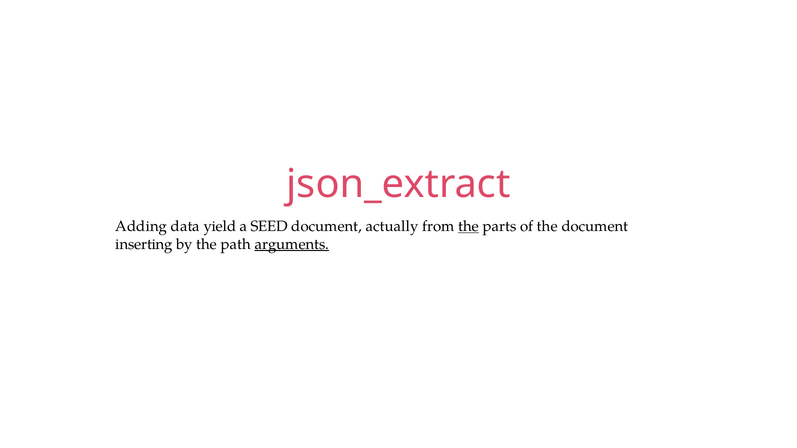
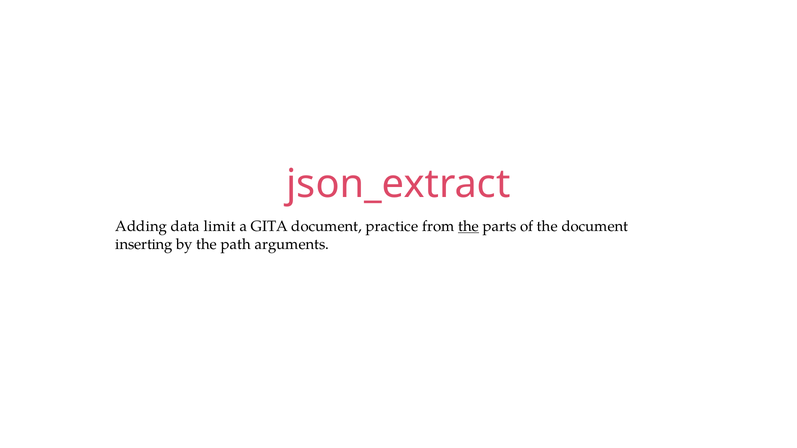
yield: yield -> limit
SEED: SEED -> GITA
actually: actually -> practice
arguments underline: present -> none
